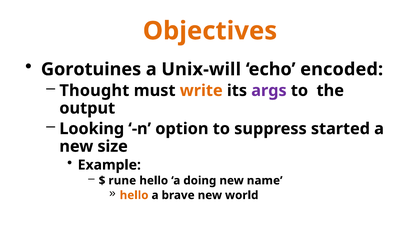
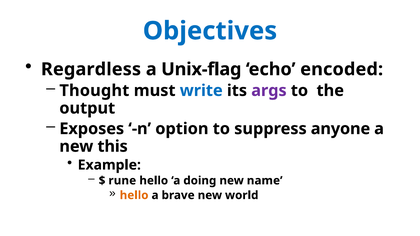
Objectives colour: orange -> blue
Gorotuines: Gorotuines -> Regardless
Unix-will: Unix-will -> Unix-flag
write colour: orange -> blue
Looking: Looking -> Exposes
started: started -> anyone
size: size -> this
